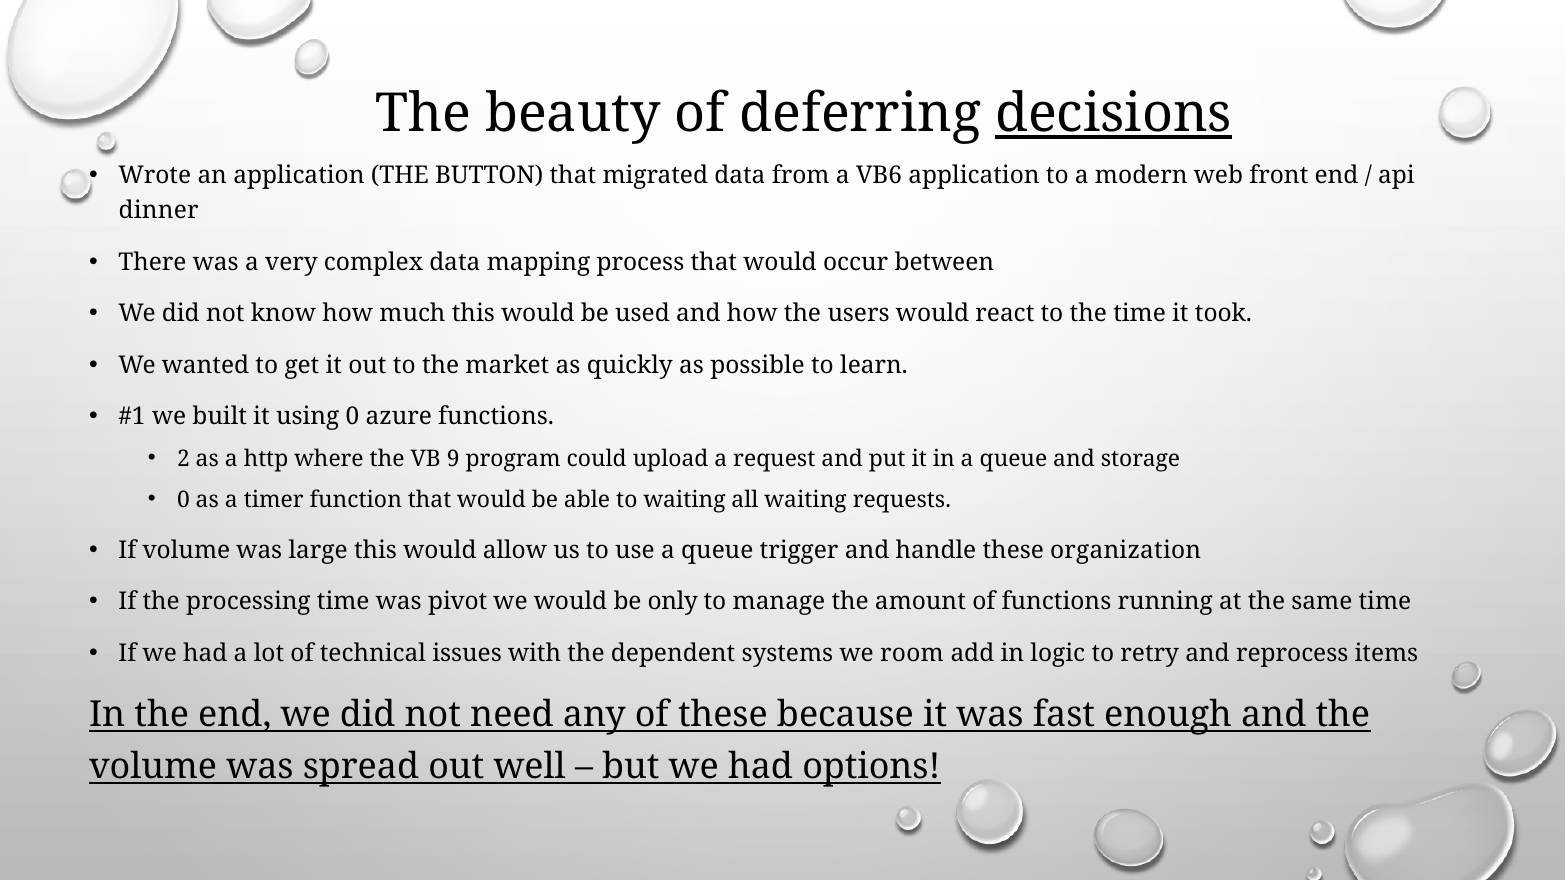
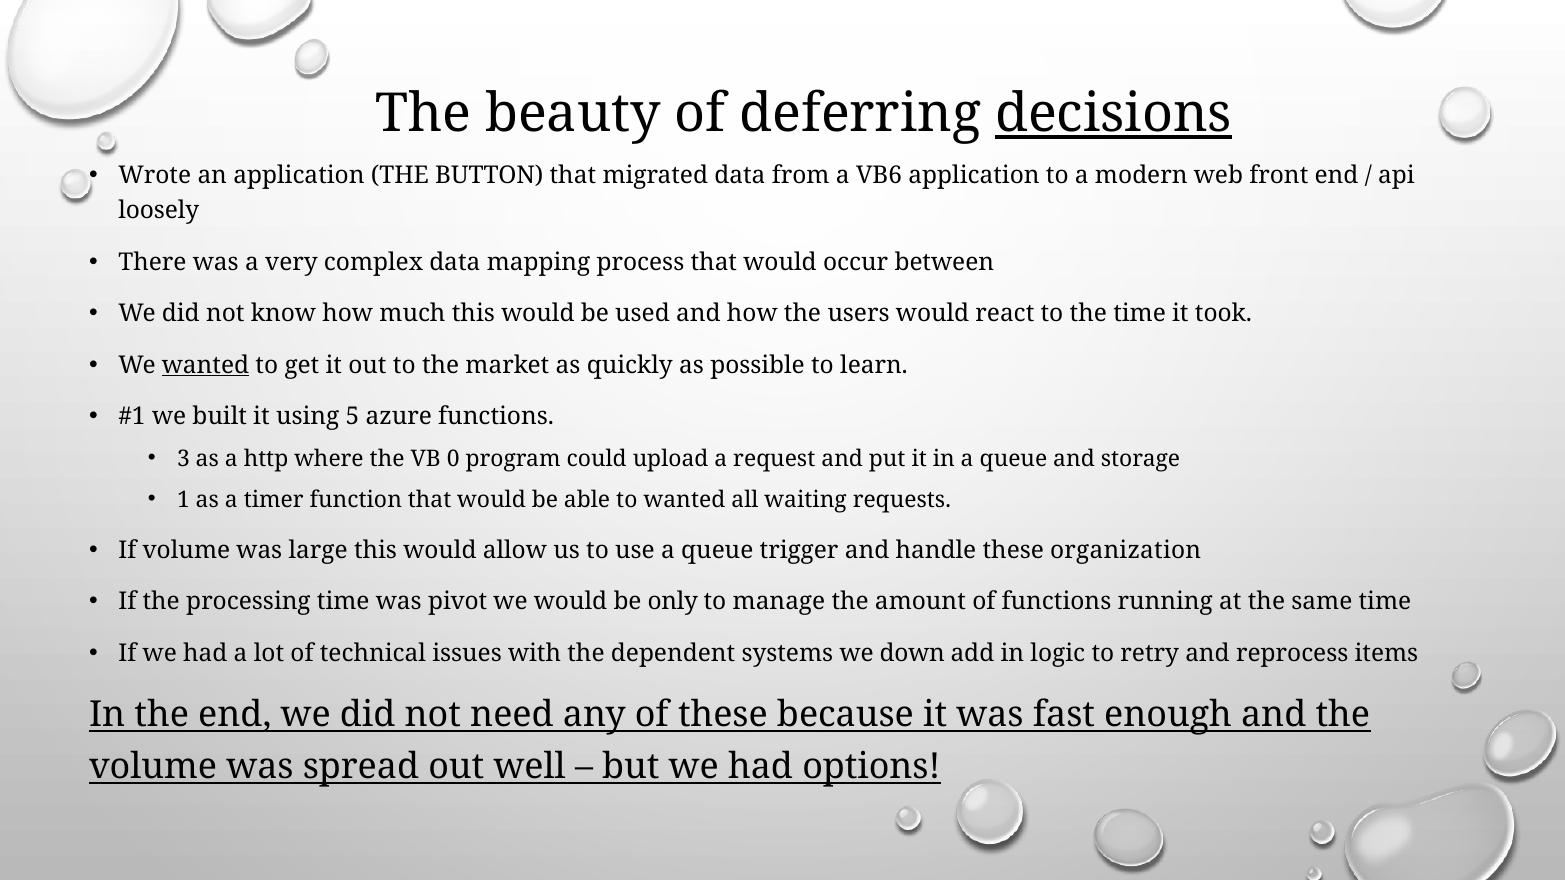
dinner: dinner -> loosely
wanted at (206, 365) underline: none -> present
using 0: 0 -> 5
2: 2 -> 3
9: 9 -> 0
0 at (184, 500): 0 -> 1
to waiting: waiting -> wanted
room: room -> down
